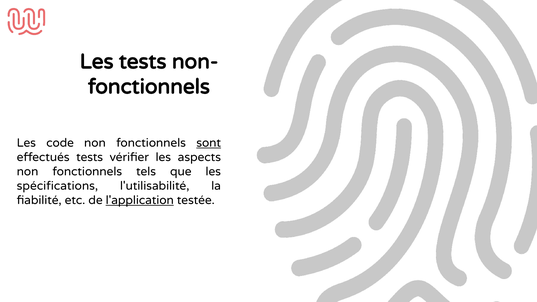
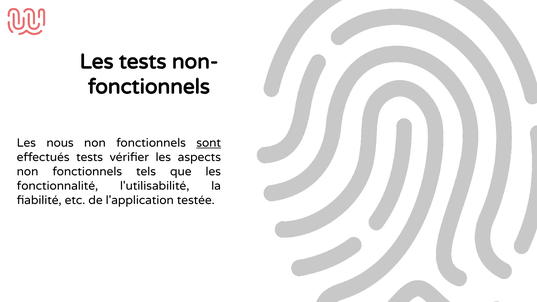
code: code -> nous
spécifications: spécifications -> fonctionnalité
l'application underline: present -> none
